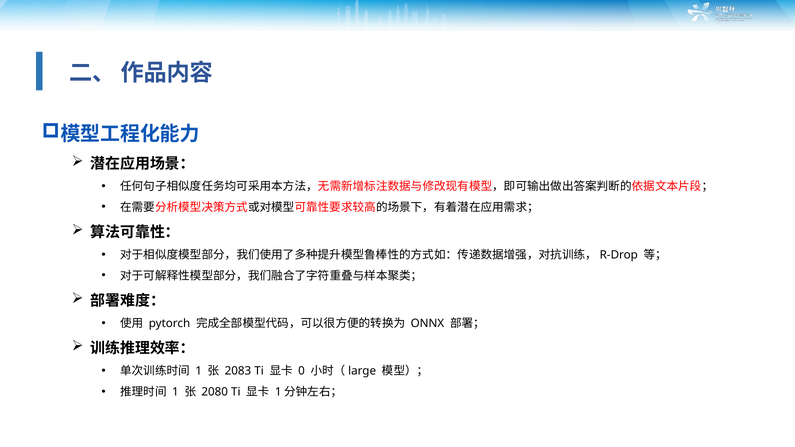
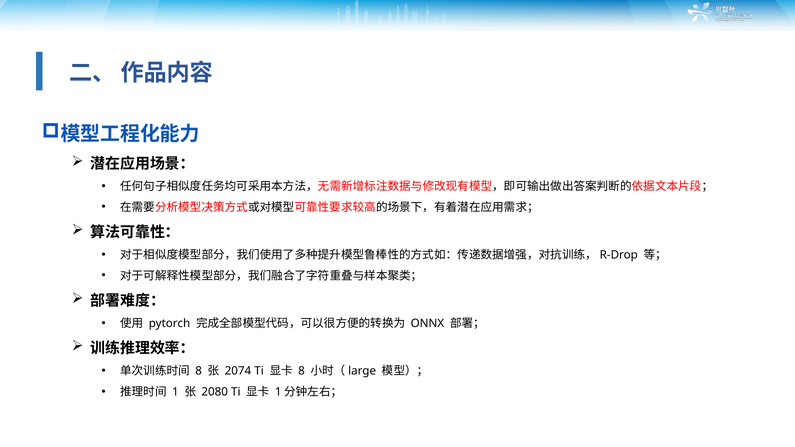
1 at (199, 371): 1 -> 8
2083: 2083 -> 2074
0 at (301, 371): 0 -> 8
